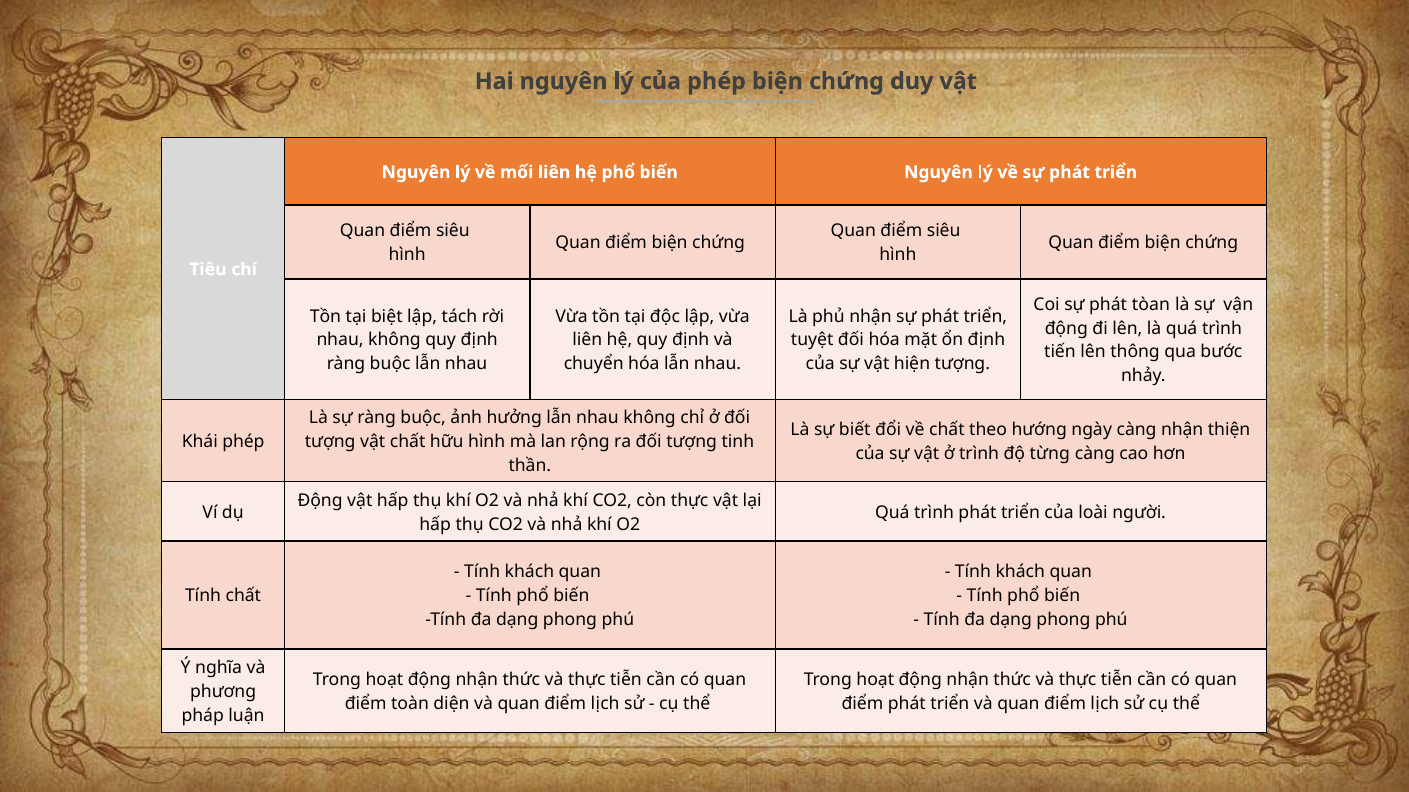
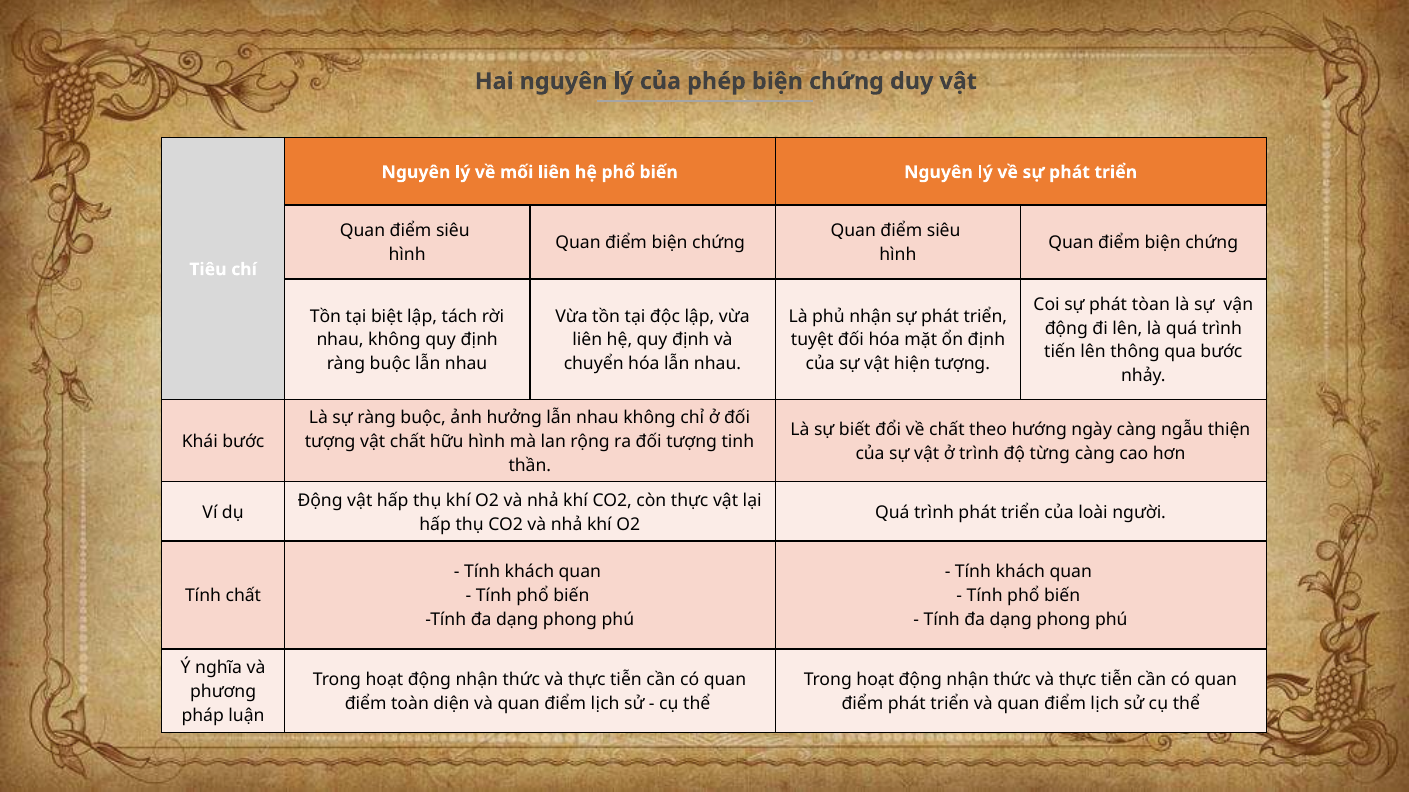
càng nhận: nhận -> ngẫu
Khái phép: phép -> bước
